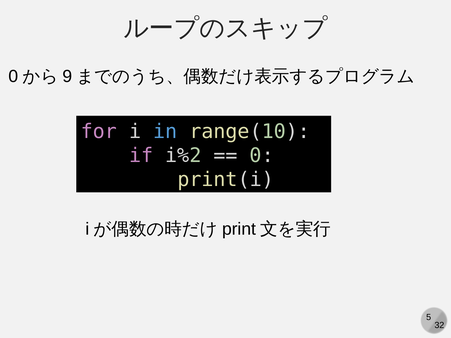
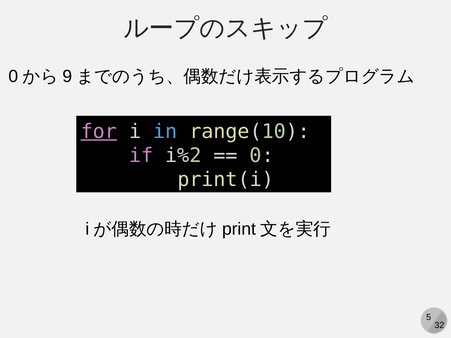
for underline: none -> present
